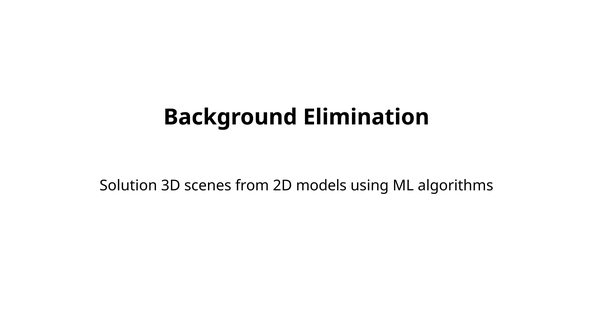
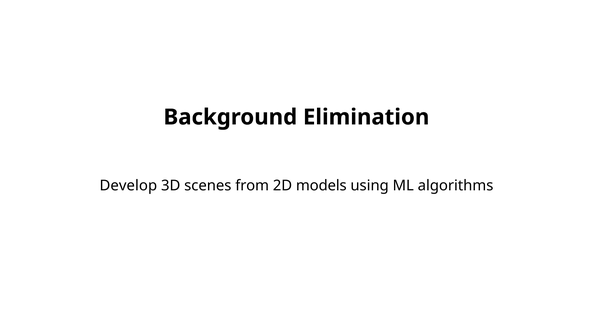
Solution: Solution -> Develop
